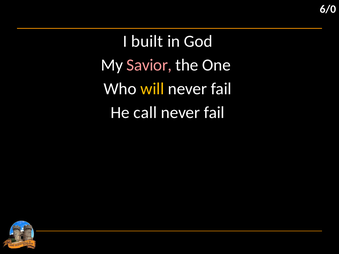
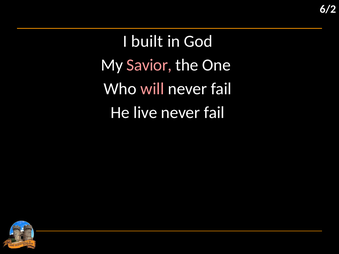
6/0: 6/0 -> 6/2
will colour: yellow -> pink
call: call -> live
